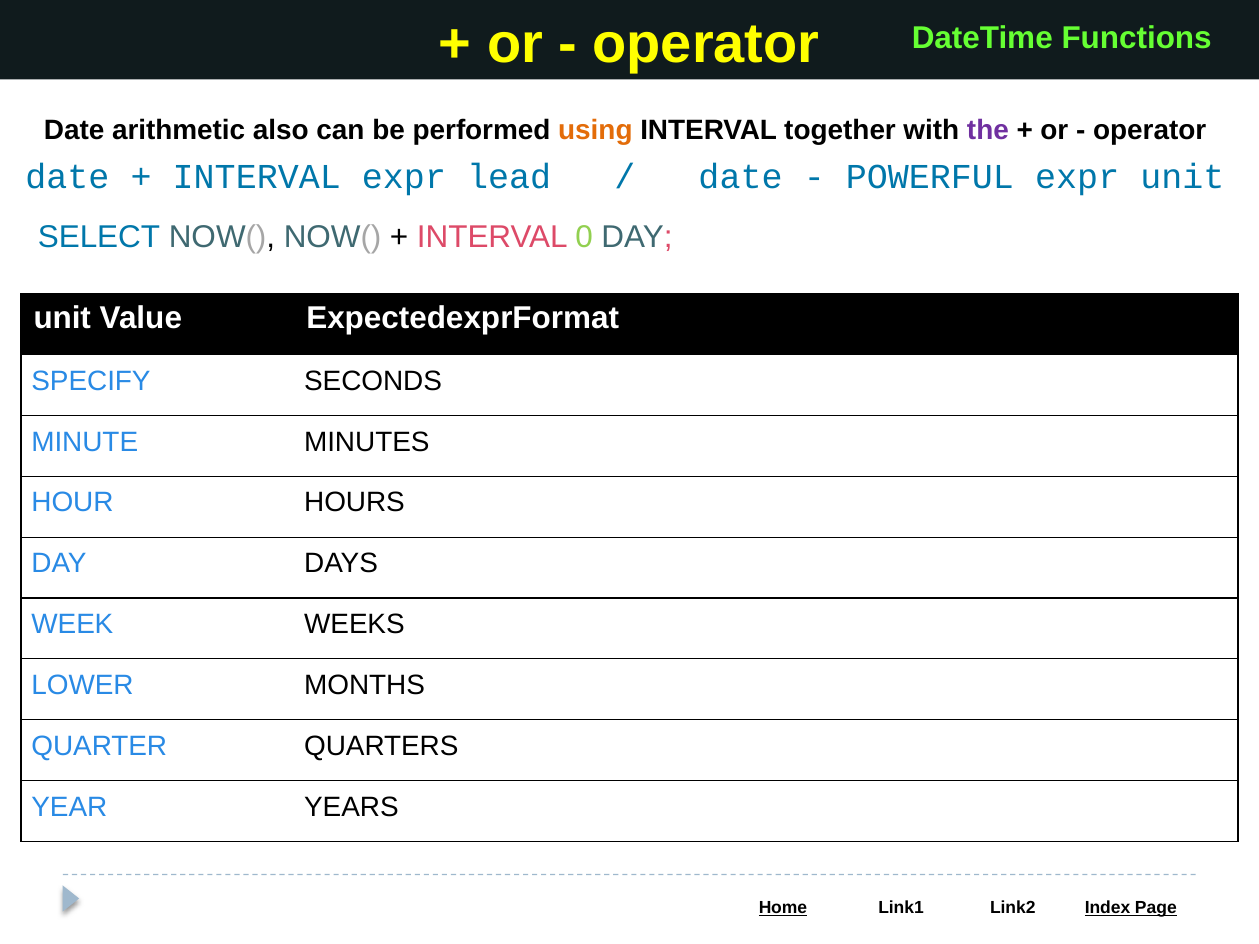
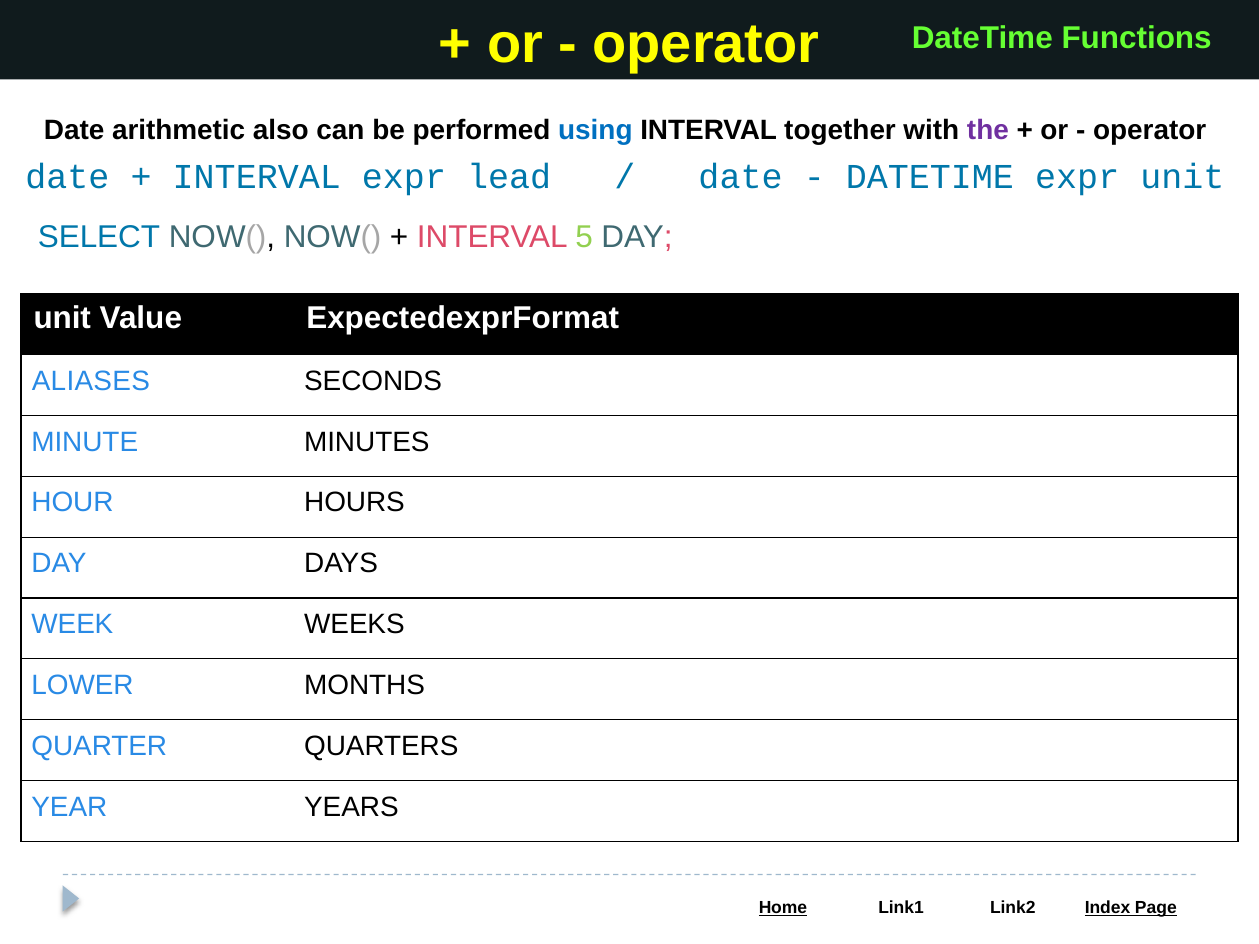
using colour: orange -> blue
POWERFUL at (930, 177): POWERFUL -> DATETIME
0: 0 -> 5
SPECIFY: SPECIFY -> ALIASES
